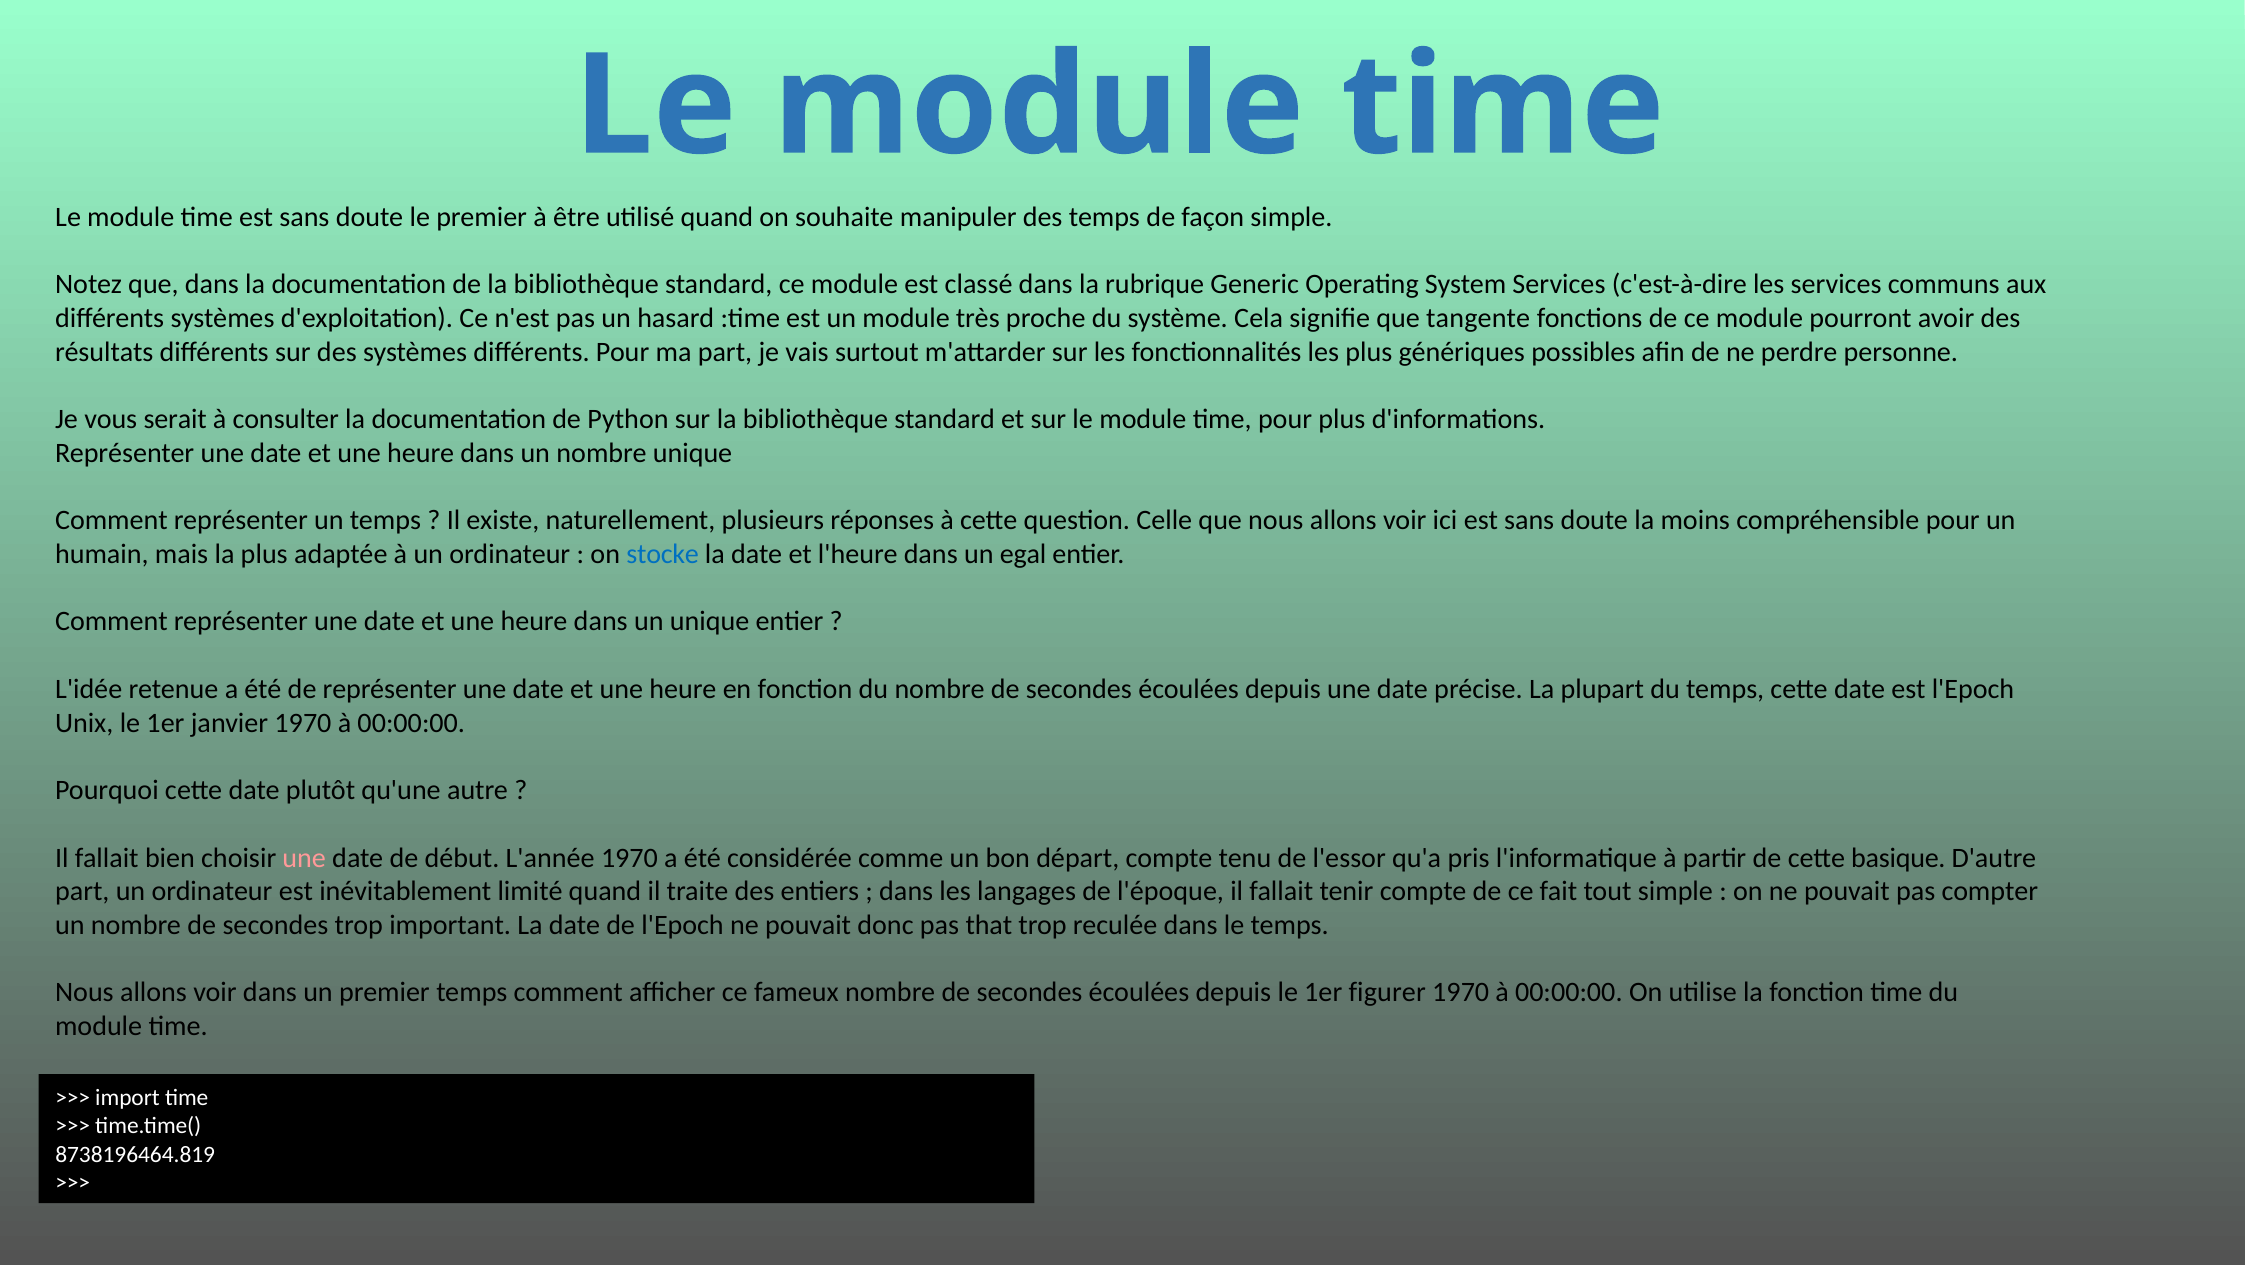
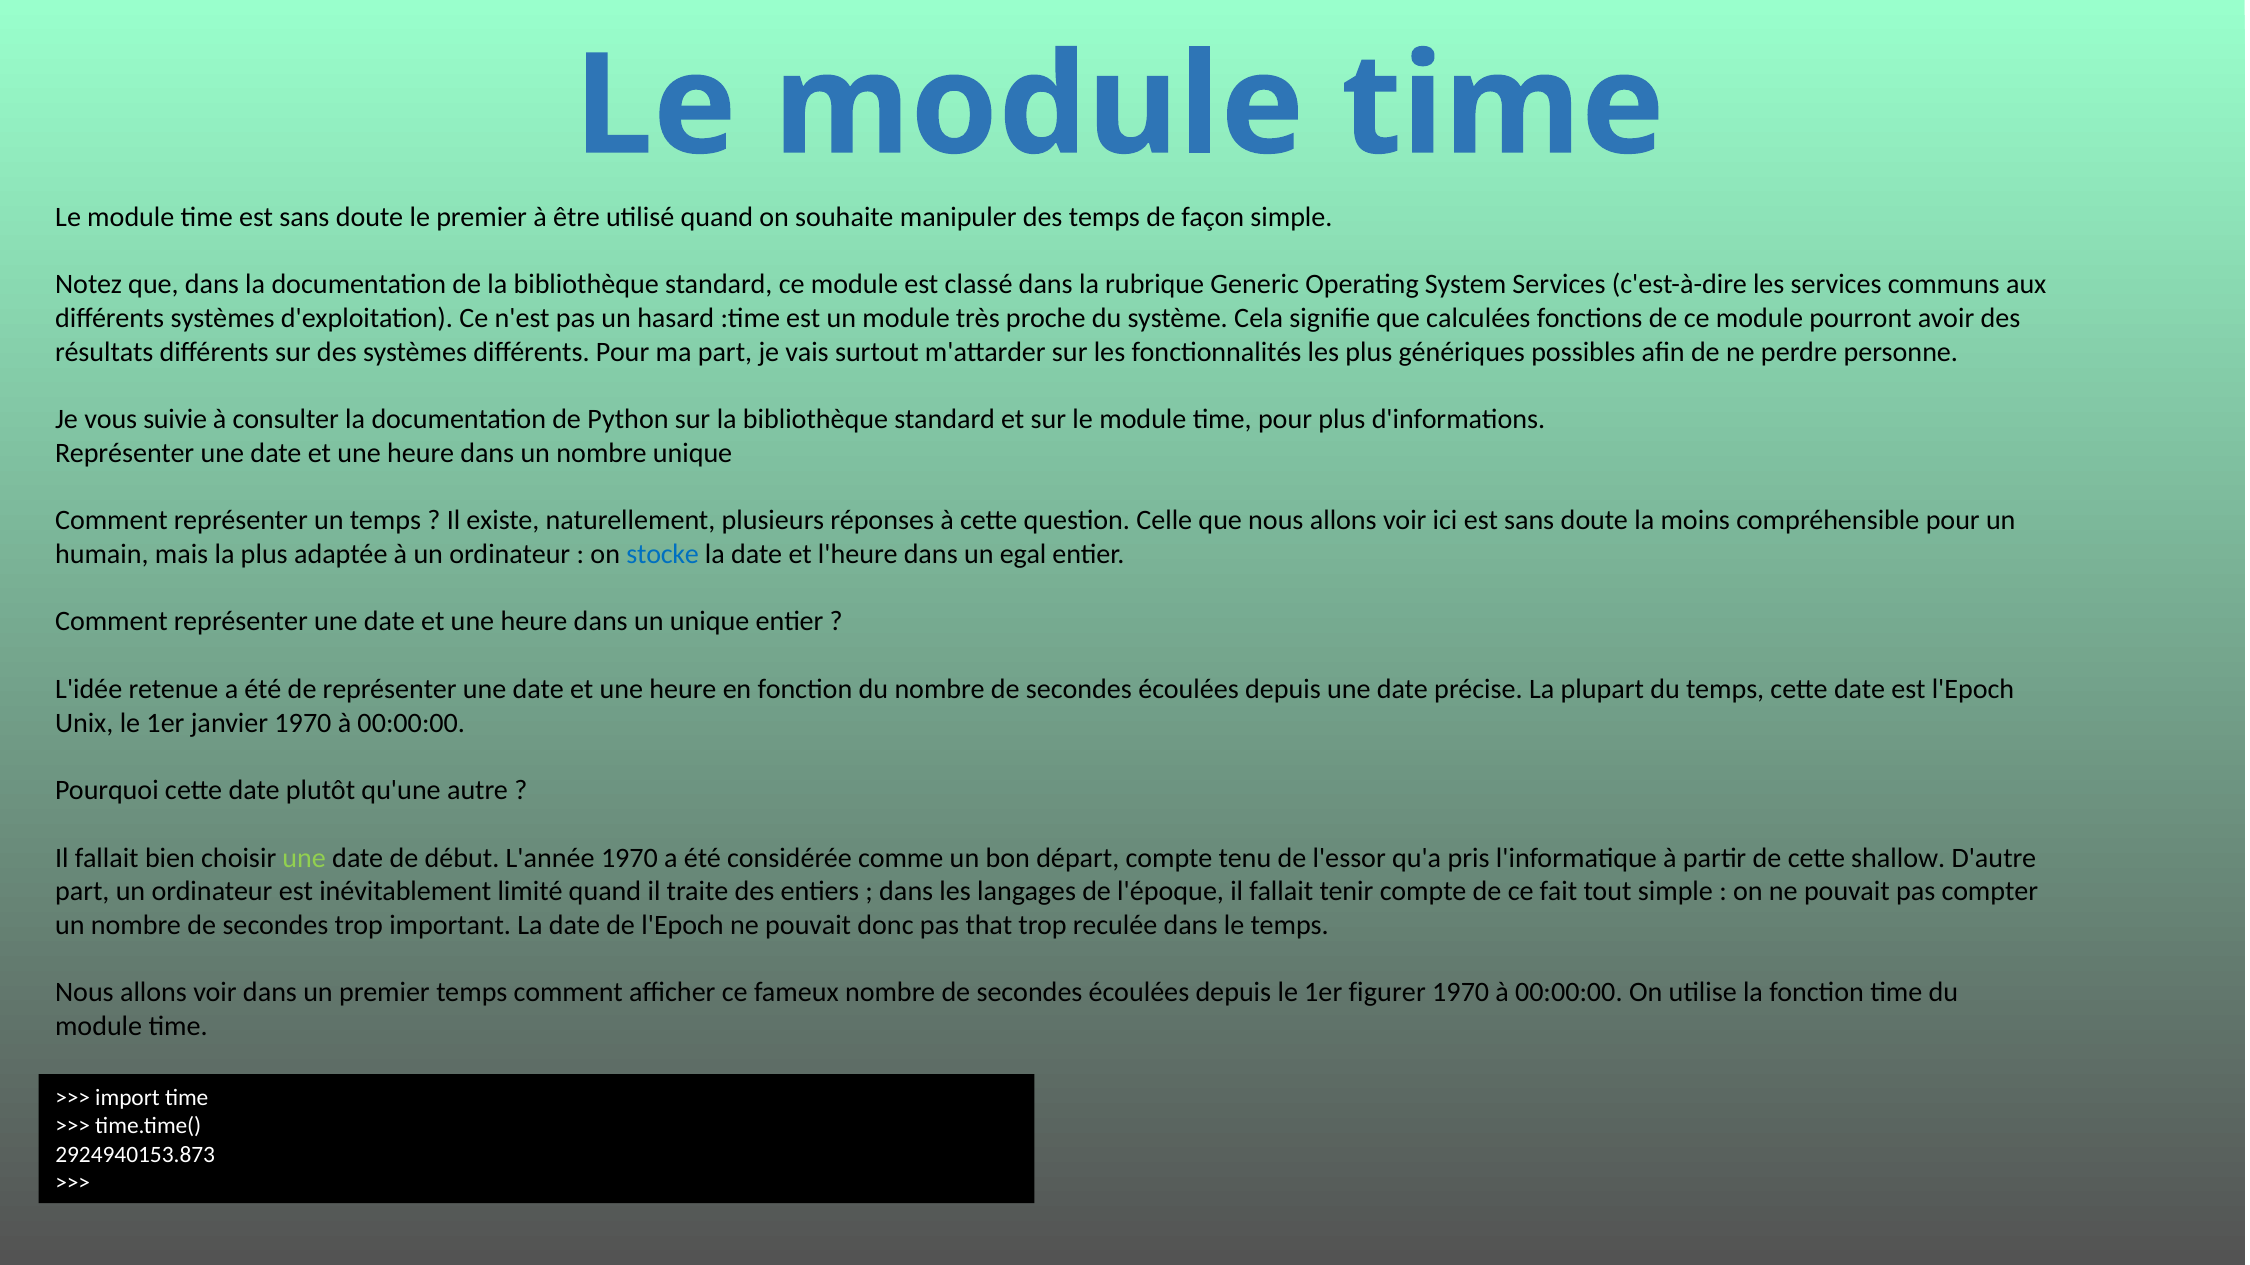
tangente: tangente -> calculées
serait: serait -> suivie
une at (304, 858) colour: pink -> light green
basique: basique -> shallow
8738196464.819: 8738196464.819 -> 2924940153.873
